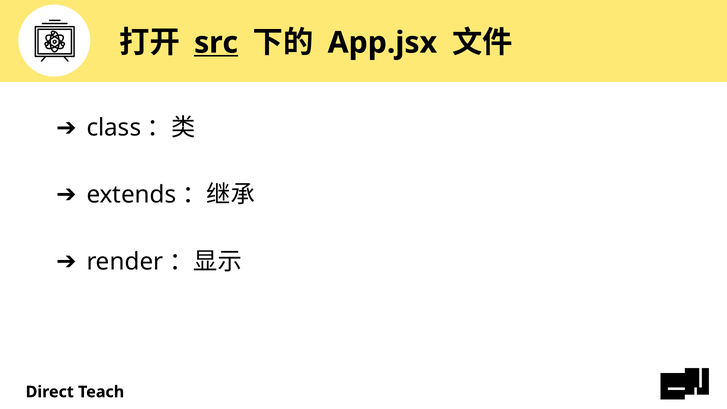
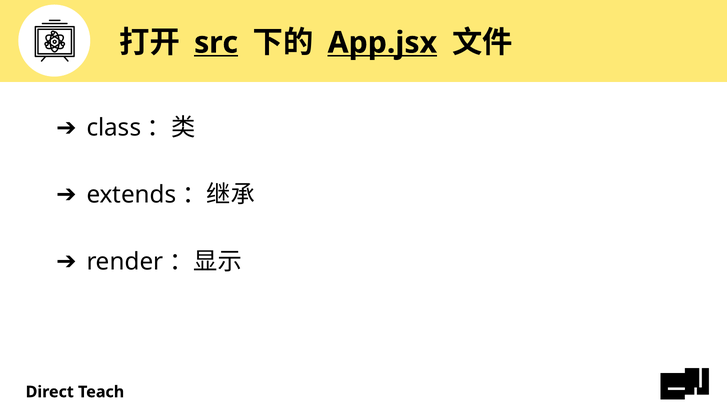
App.jsx underline: none -> present
